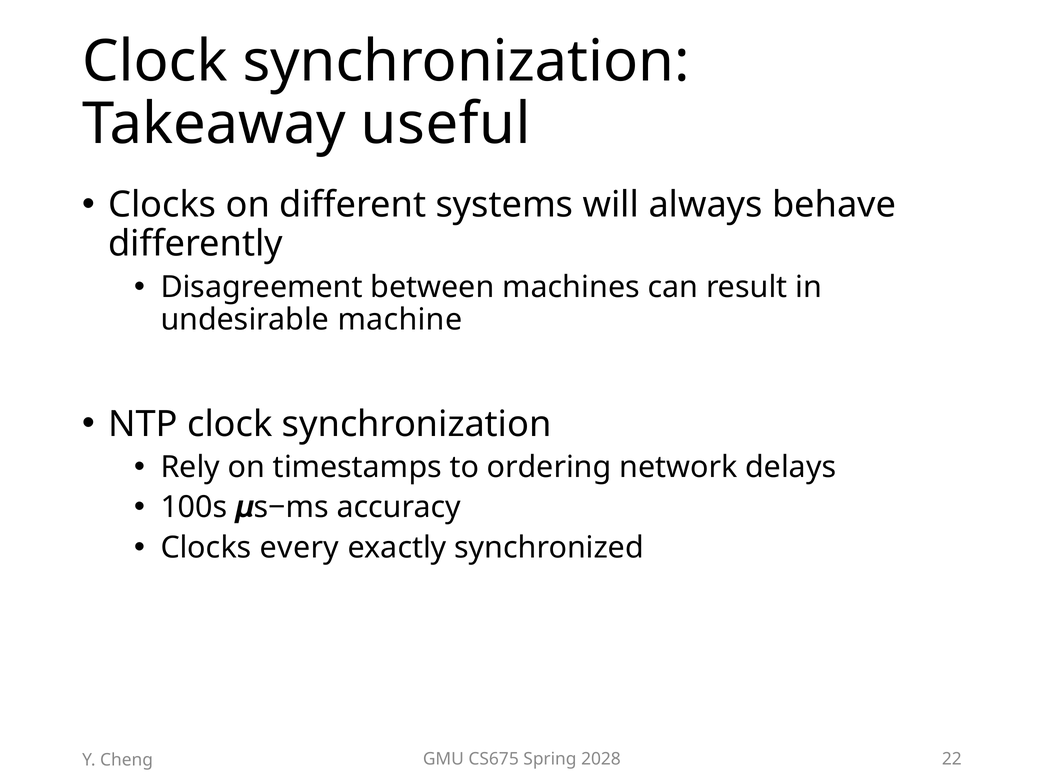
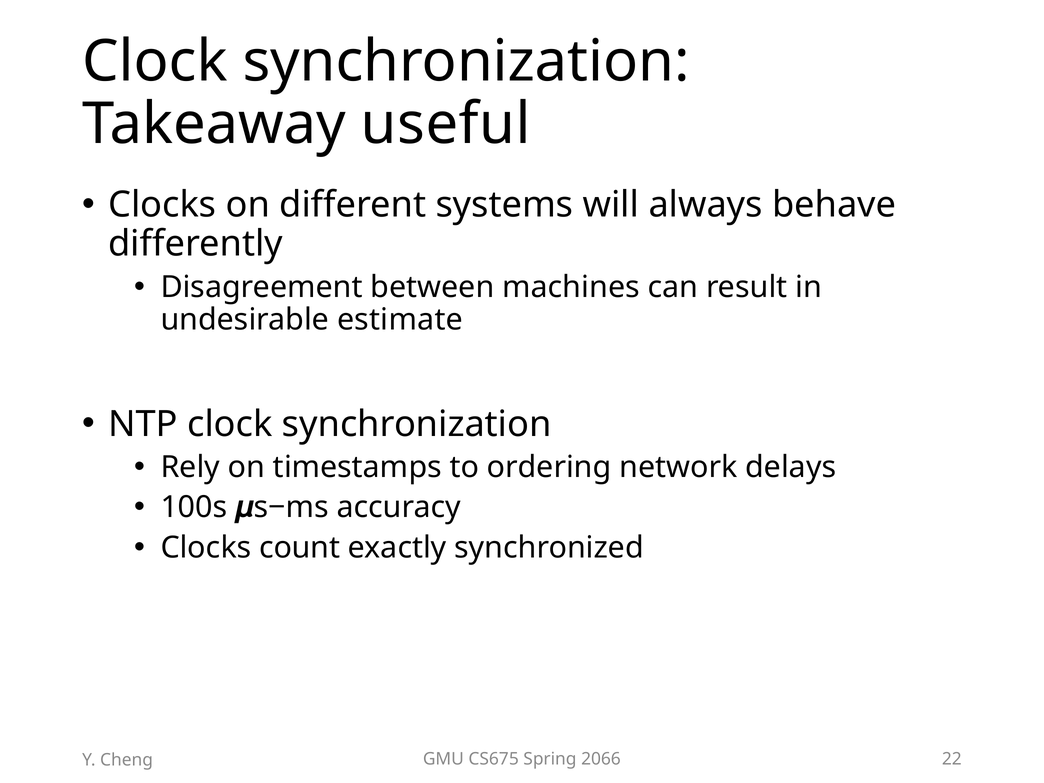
machine: machine -> estimate
every: every -> count
2028: 2028 -> 2066
